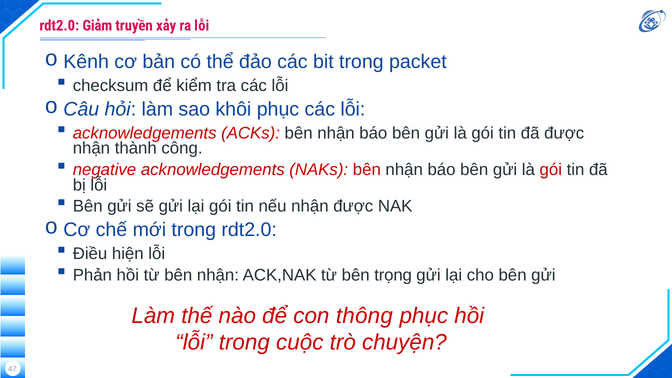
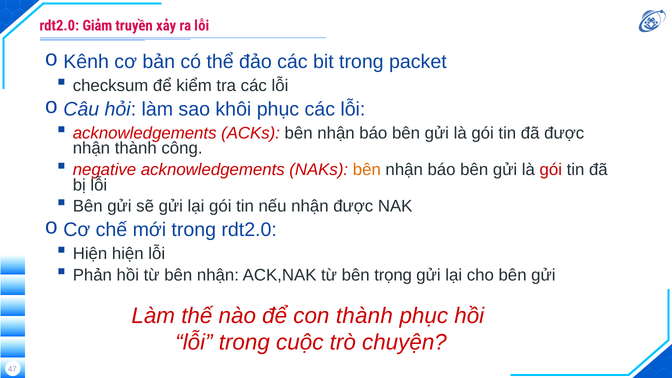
bên at (367, 170) colour: red -> orange
Điều at (90, 254): Điều -> Hiện
con thông: thông -> thành
